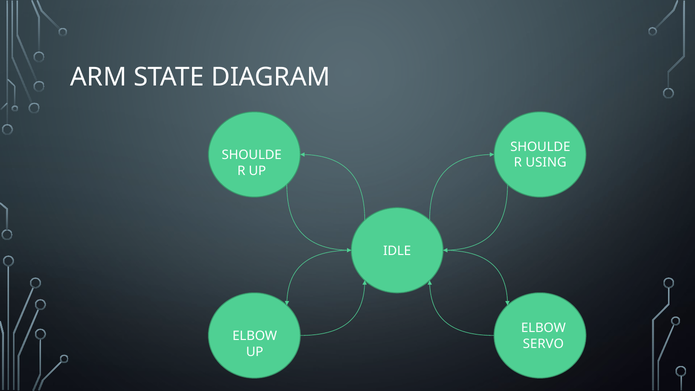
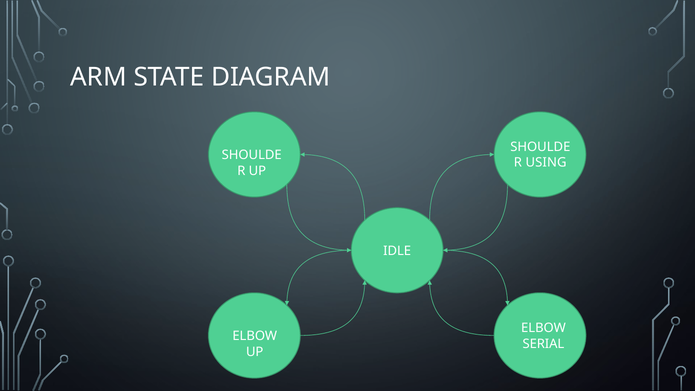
SERVO: SERVO -> SERIAL
